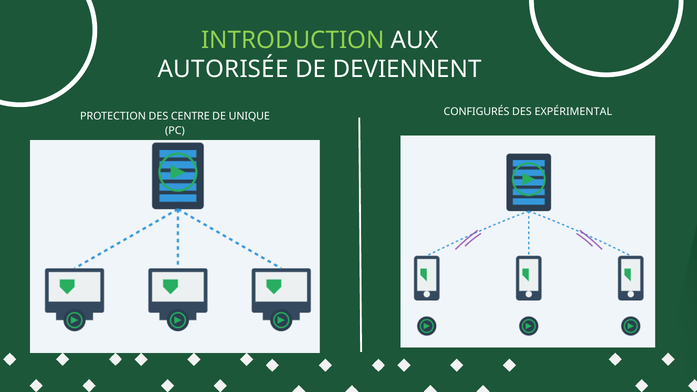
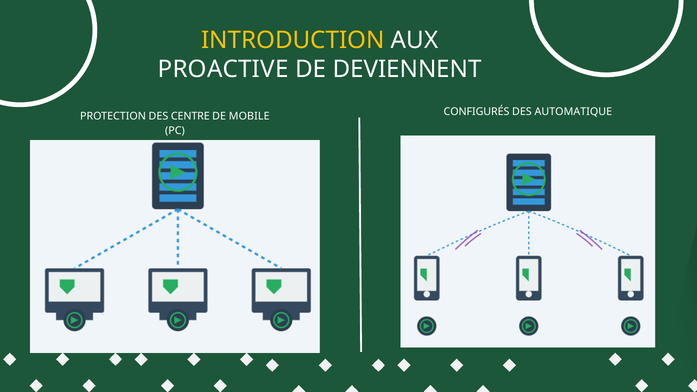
INTRODUCTION colour: light green -> yellow
AUTORISÉE: AUTORISÉE -> PROACTIVE
EXPÉRIMENTAL: EXPÉRIMENTAL -> AUTOMATIQUE
UNIQUE: UNIQUE -> MOBILE
